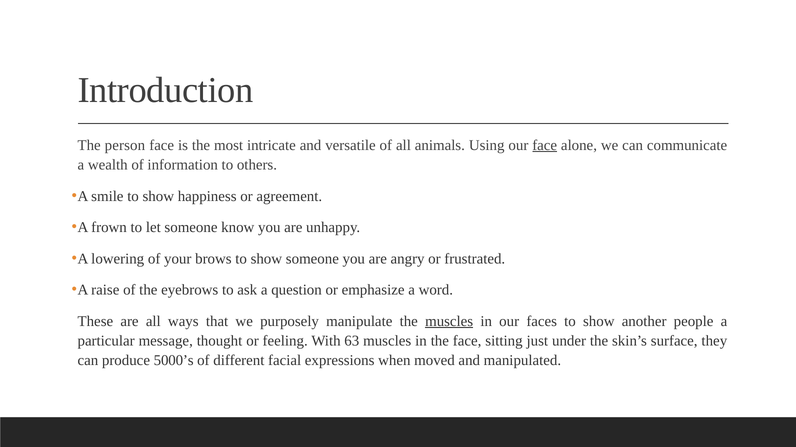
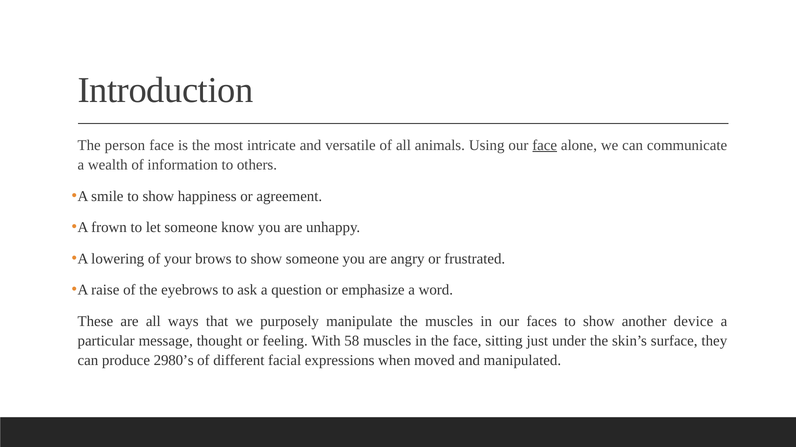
muscles at (449, 322) underline: present -> none
people: people -> device
63: 63 -> 58
5000’s: 5000’s -> 2980’s
